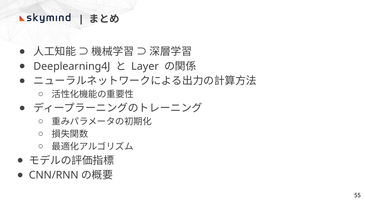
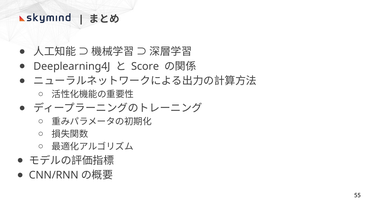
Layer: Layer -> Score
